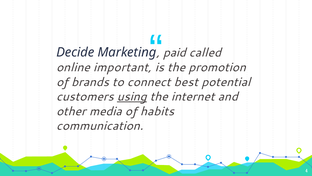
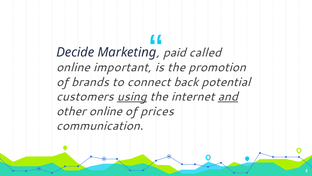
best: best -> back
and underline: none -> present
other media: media -> online
habits: habits -> prices
